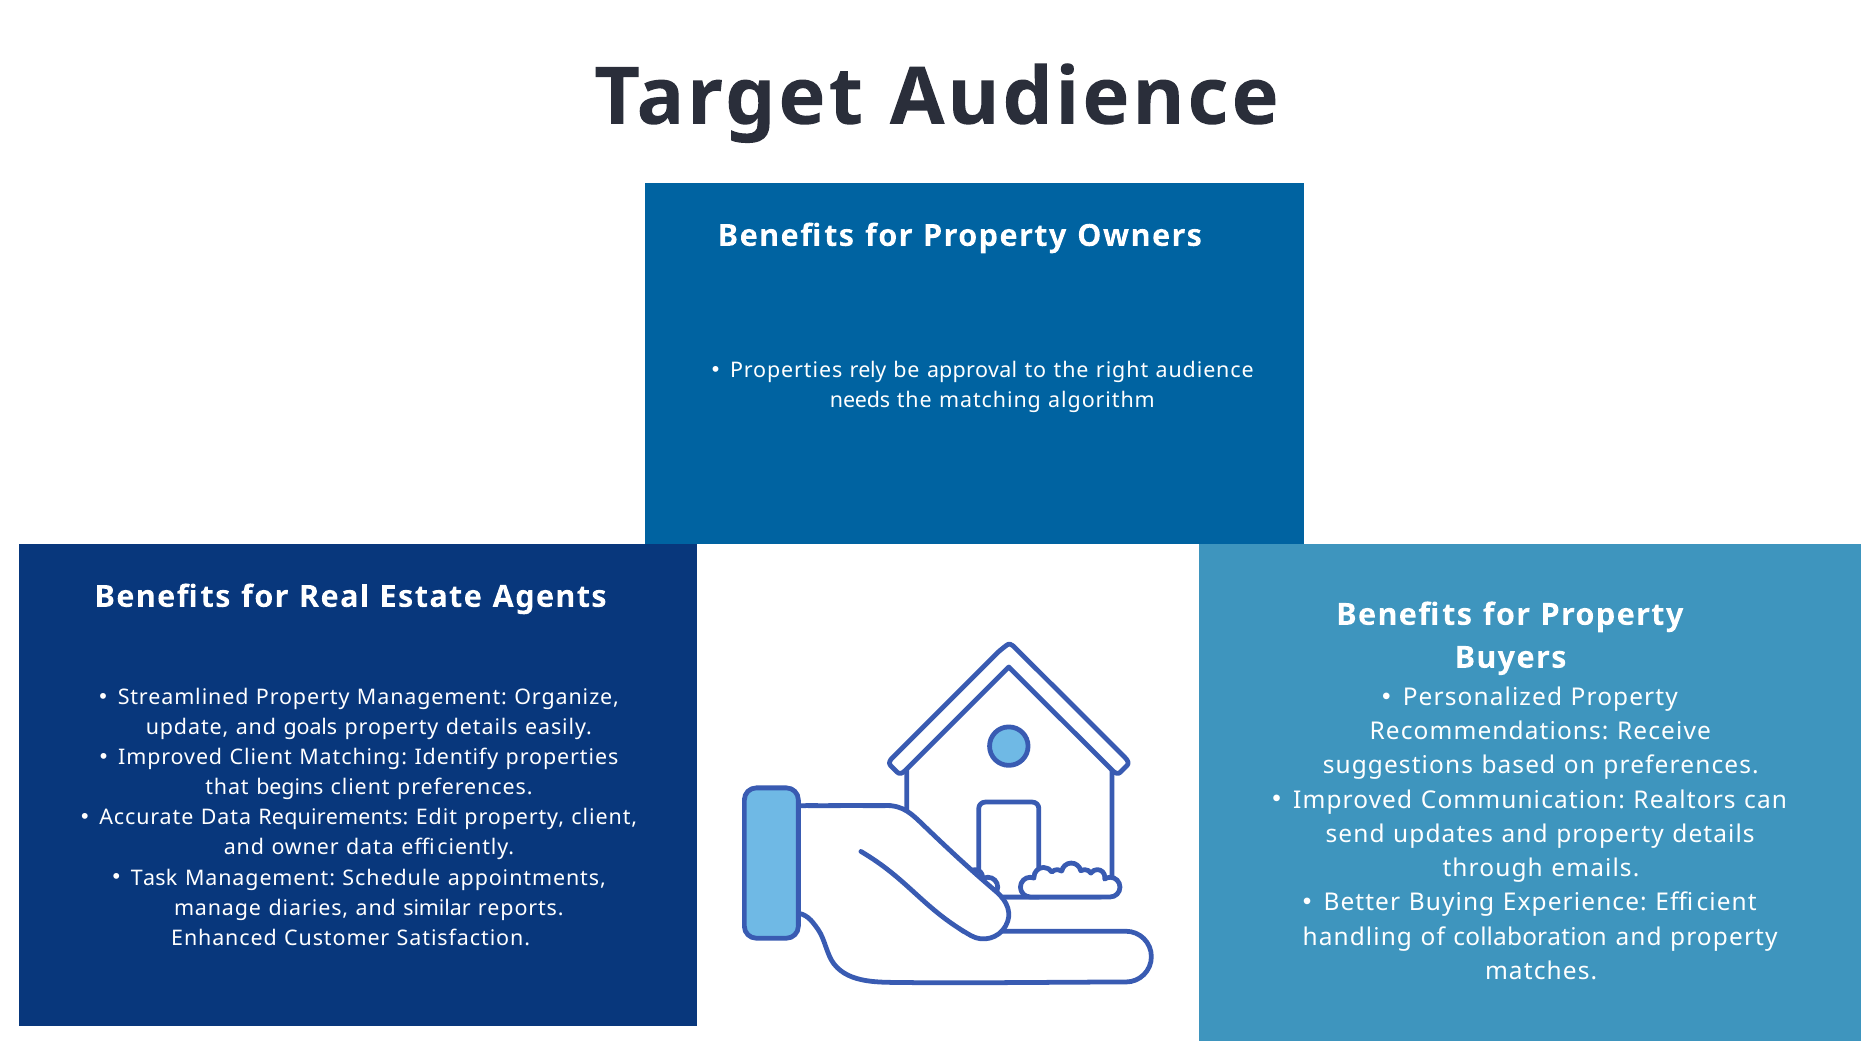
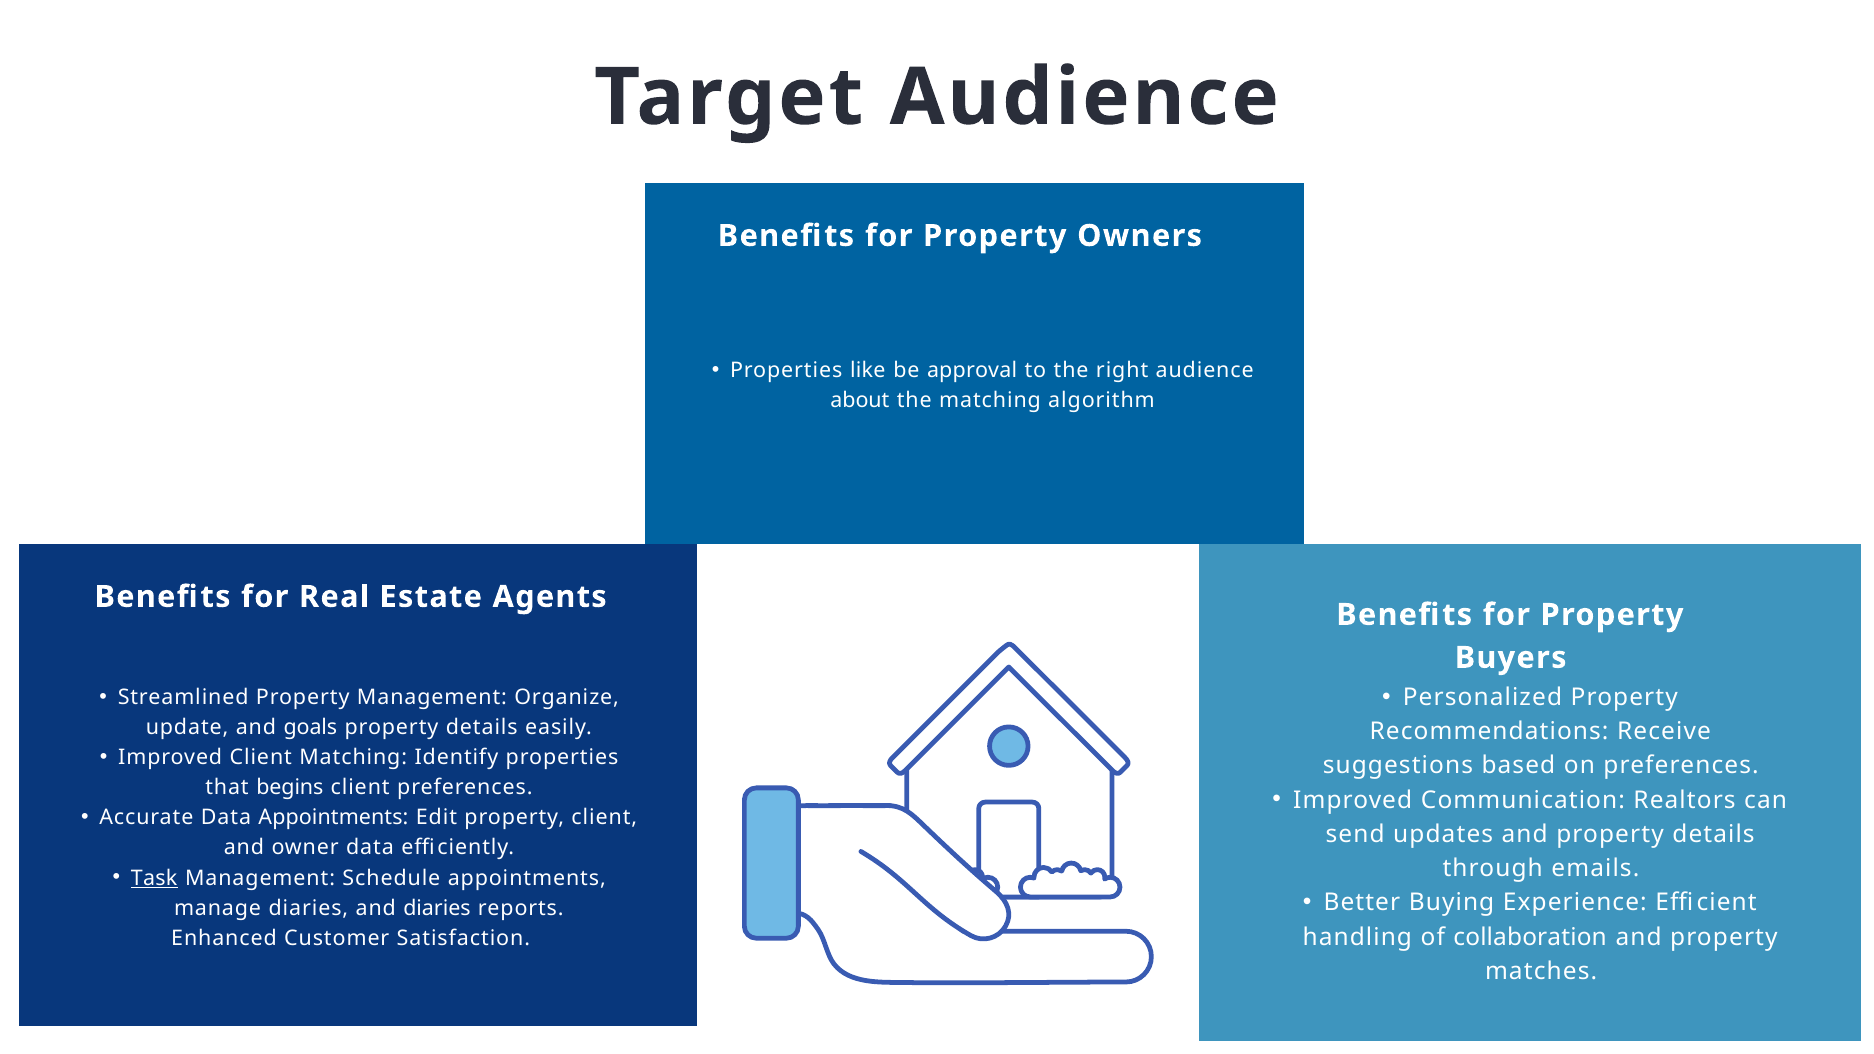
rely: rely -> like
needs: needs -> about
Data Requirements: Requirements -> Appointments
Task underline: none -> present
and similar: similar -> diaries
